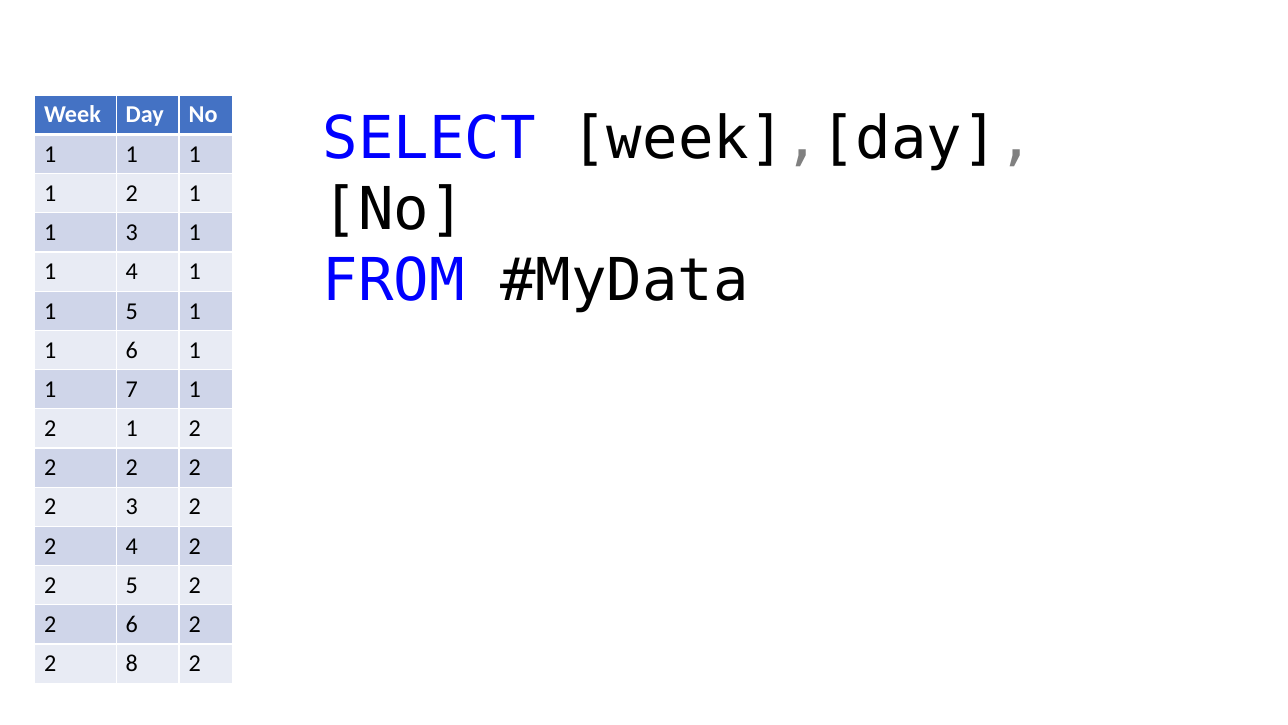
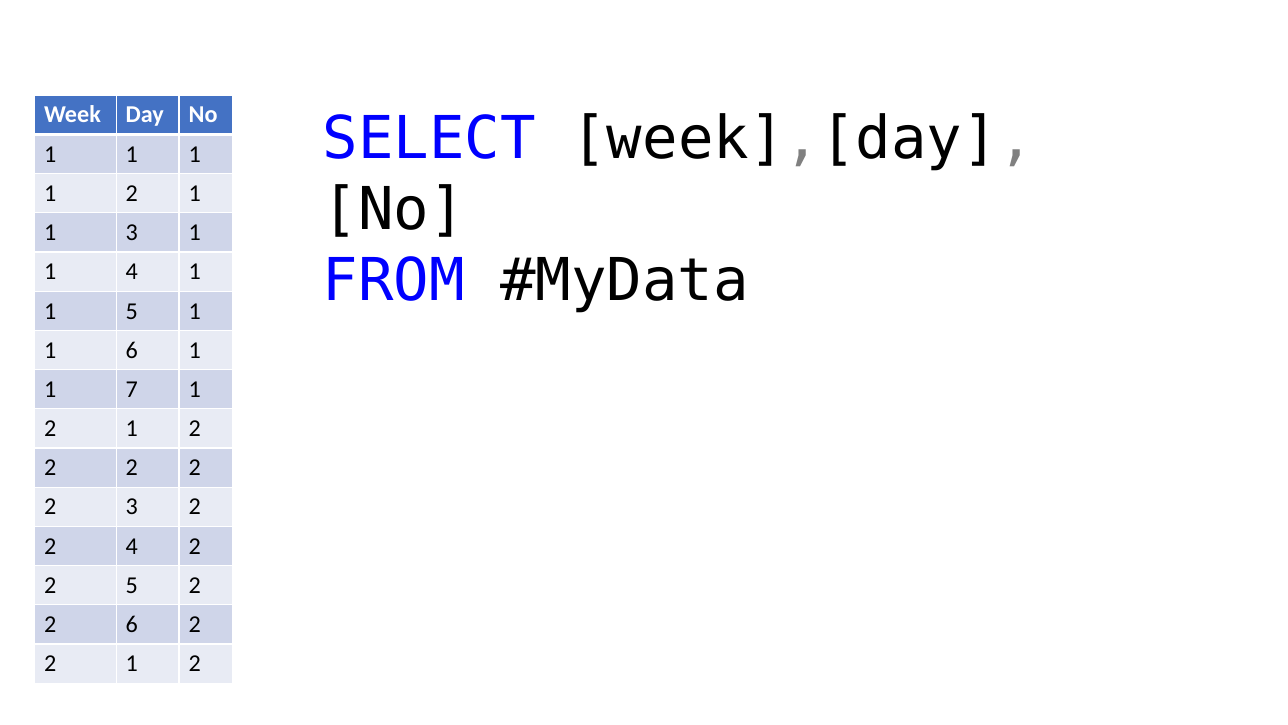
8 at (132, 663): 8 -> 1
